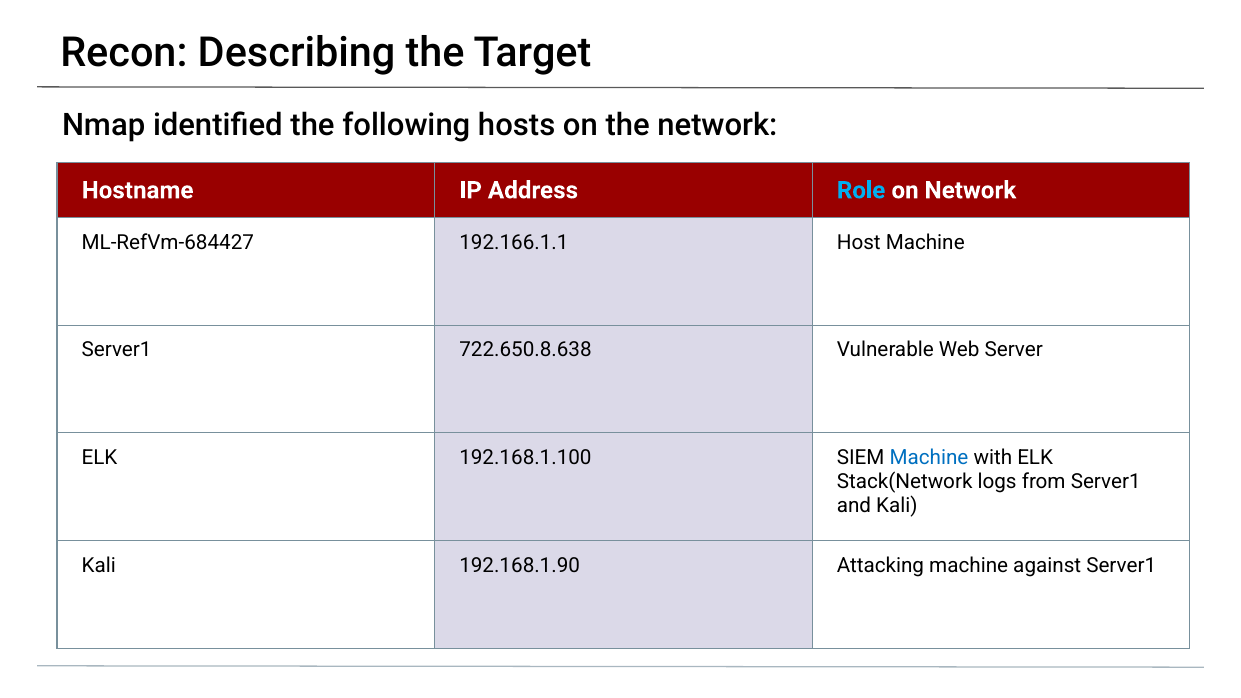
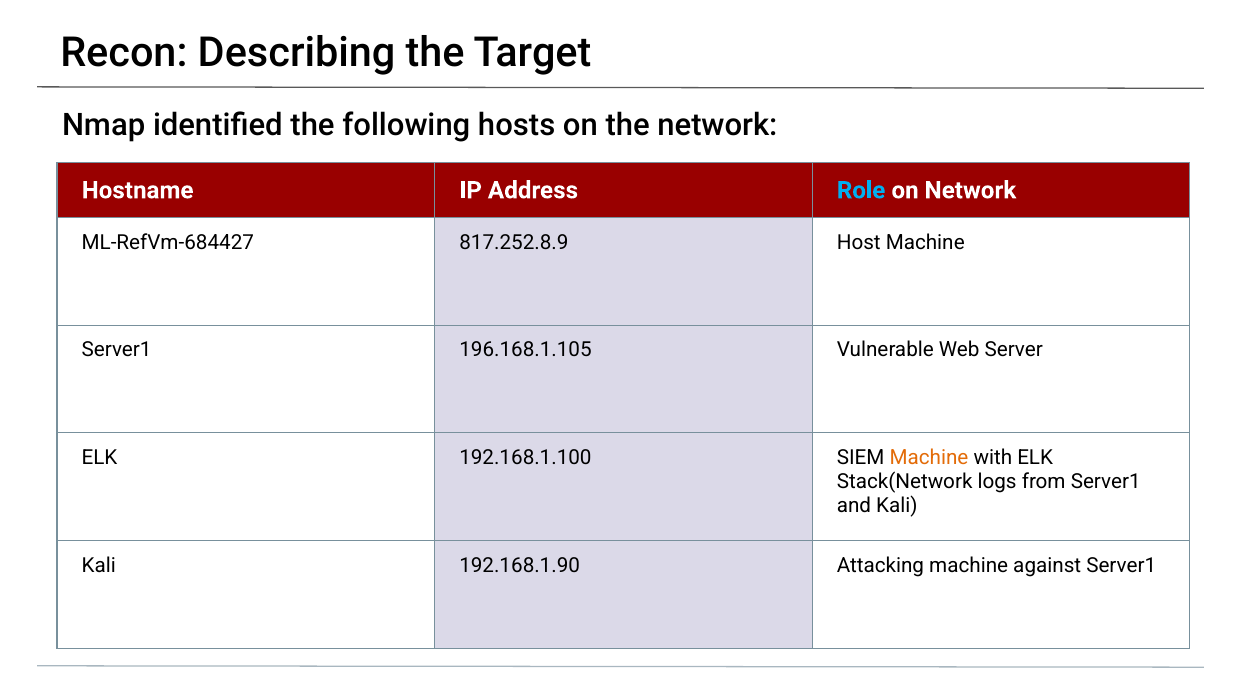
192.166.1.1: 192.166.1.1 -> 817.252.8.9
722.650.8.638: 722.650.8.638 -> 196.168.1.105
Machine at (929, 458) colour: blue -> orange
